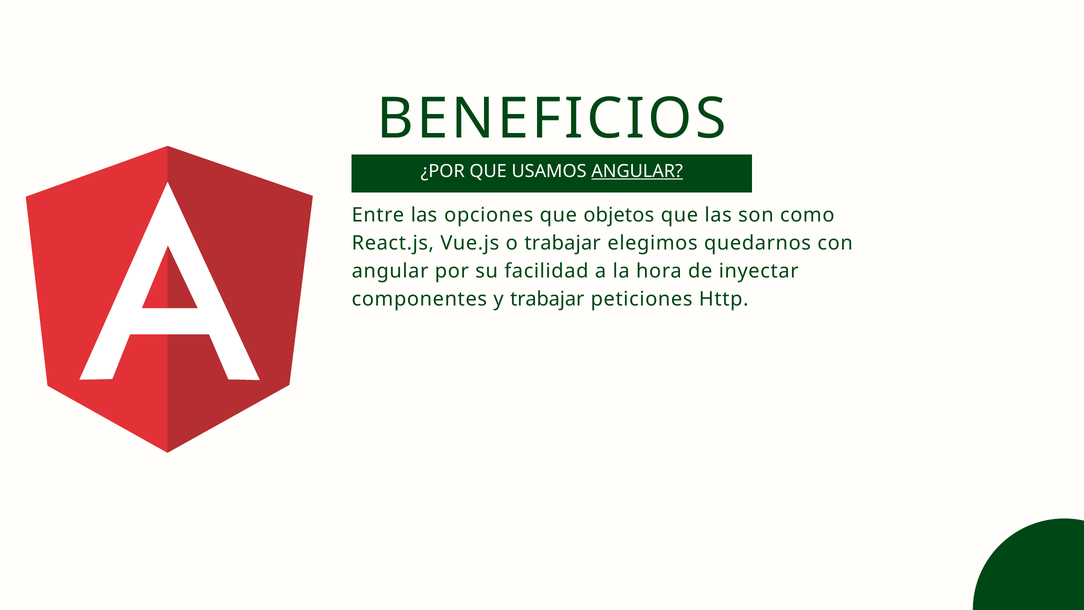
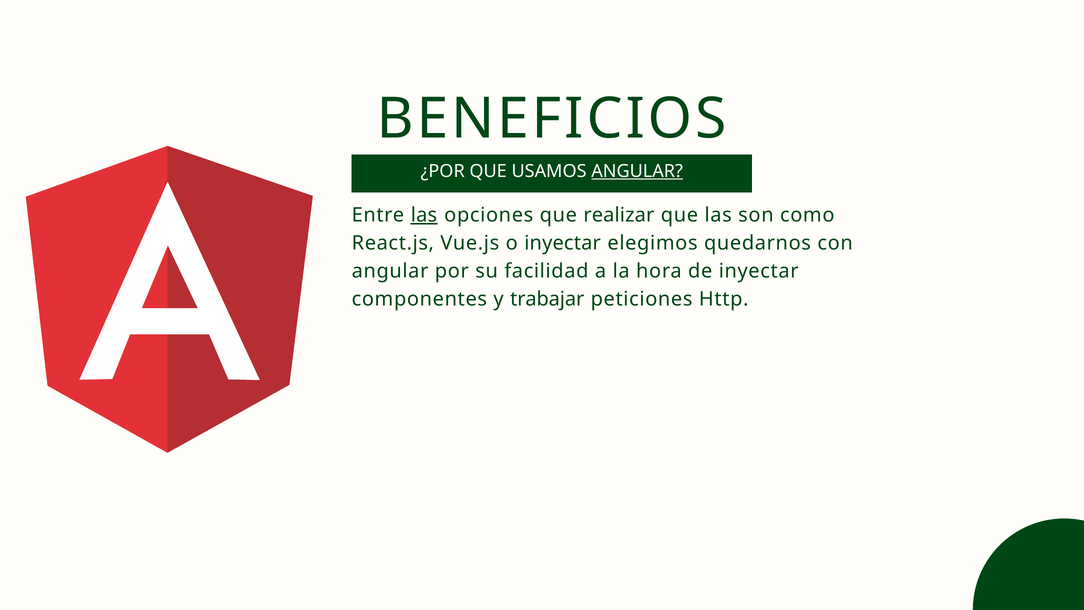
las at (424, 215) underline: none -> present
objetos: objetos -> realizar
o trabajar: trabajar -> inyectar
